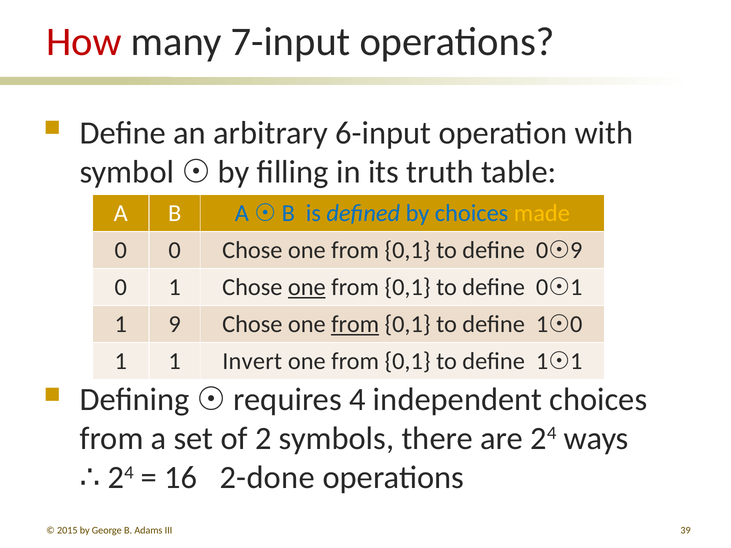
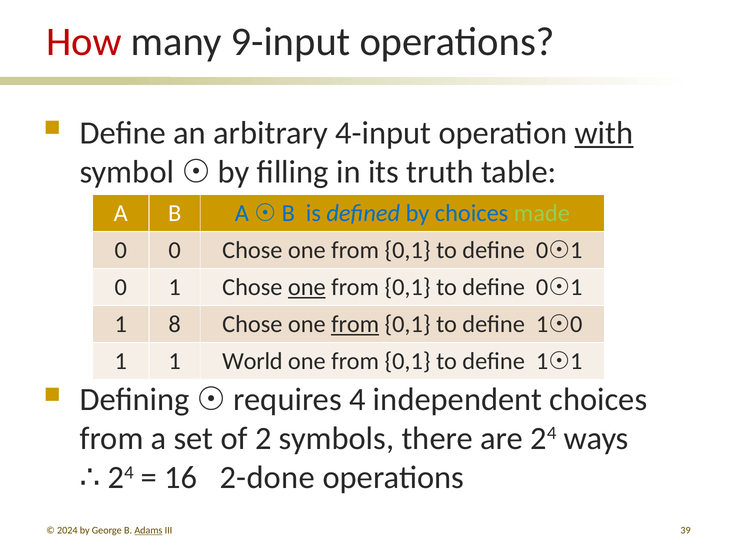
7-input: 7-input -> 9-input
6-input: 6-input -> 4-input
with underline: none -> present
made colour: yellow -> light green
9 at (576, 250): 9 -> 1
1 9: 9 -> 8
Invert: Invert -> World
2015: 2015 -> 2024
Adams underline: none -> present
